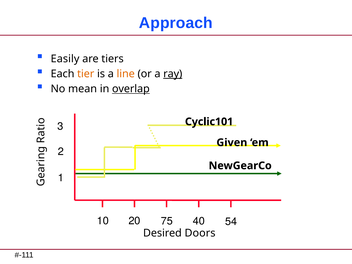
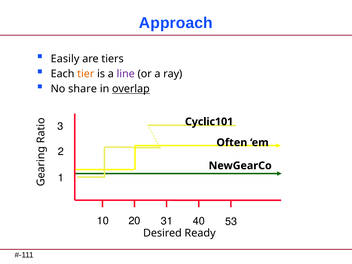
line colour: orange -> purple
ray underline: present -> none
mean: mean -> share
Given: Given -> Often
75: 75 -> 31
54: 54 -> 53
Doors: Doors -> Ready
